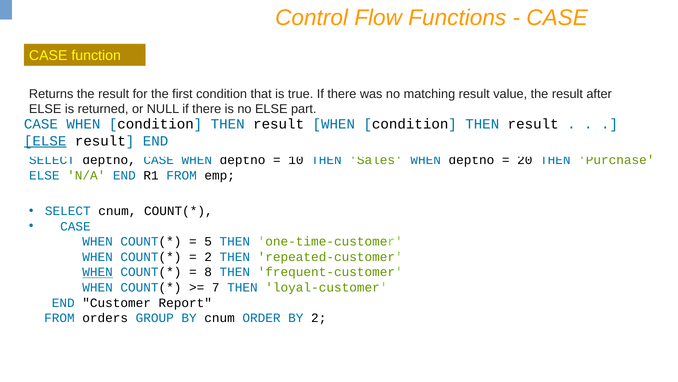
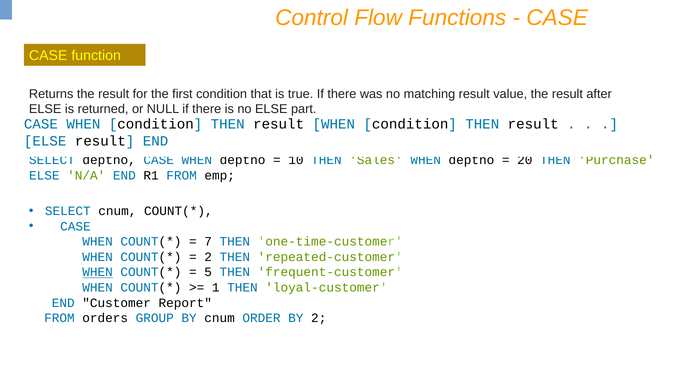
ELSE at (45, 141) underline: present -> none
5: 5 -> 7
8: 8 -> 5
7: 7 -> 1
